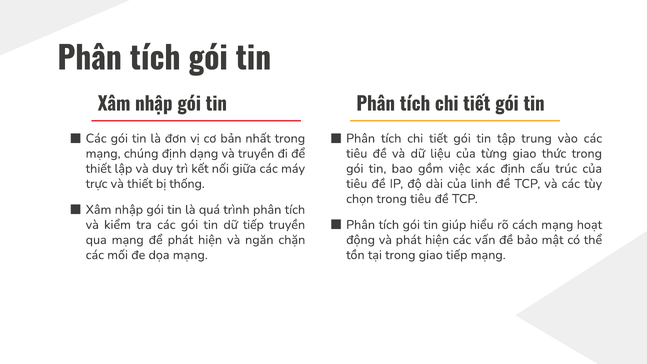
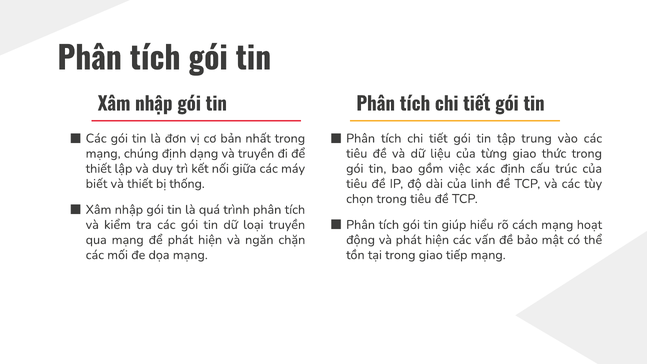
trực: trực -> biết
dữ tiếp: tiếp -> loại
